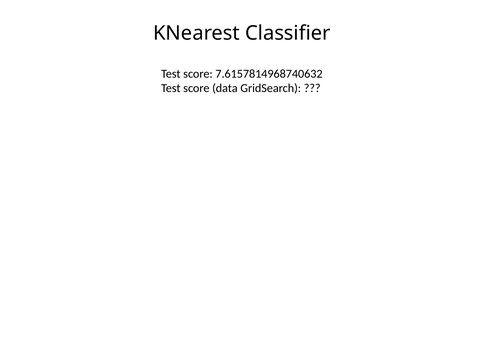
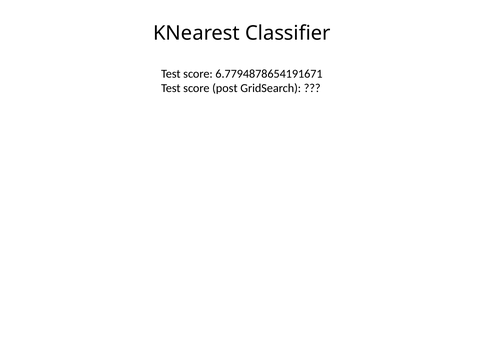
7.6157814968740632: 7.6157814968740632 -> 6.7794878654191671
data: data -> post
